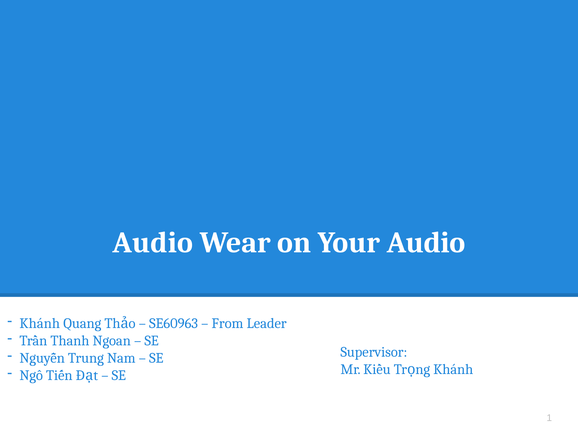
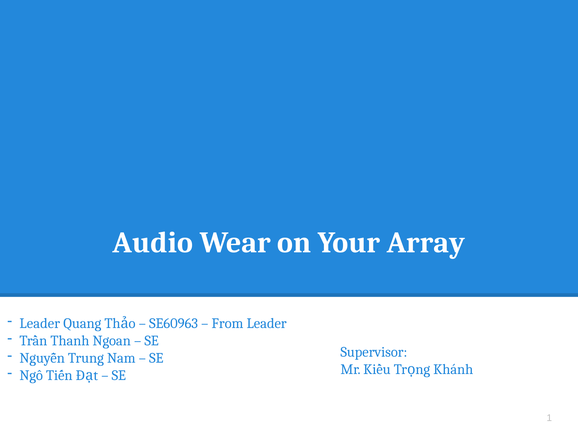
Your Audio: Audio -> Array
Khánh at (40, 323): Khánh -> Leader
